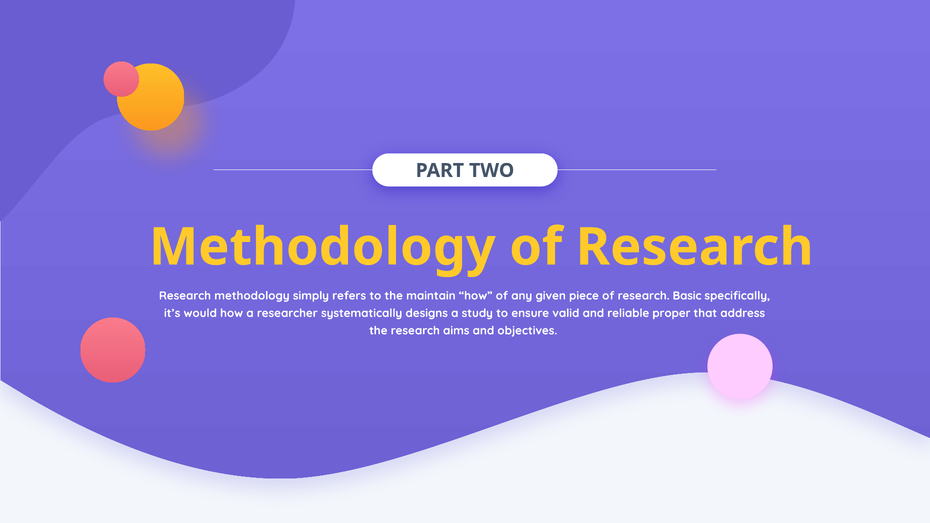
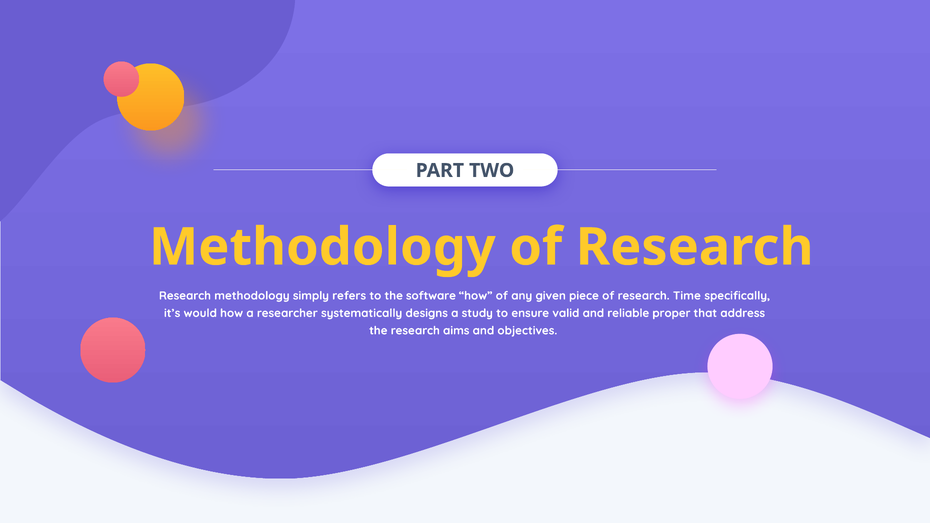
maintain: maintain -> software
Basic: Basic -> Time
